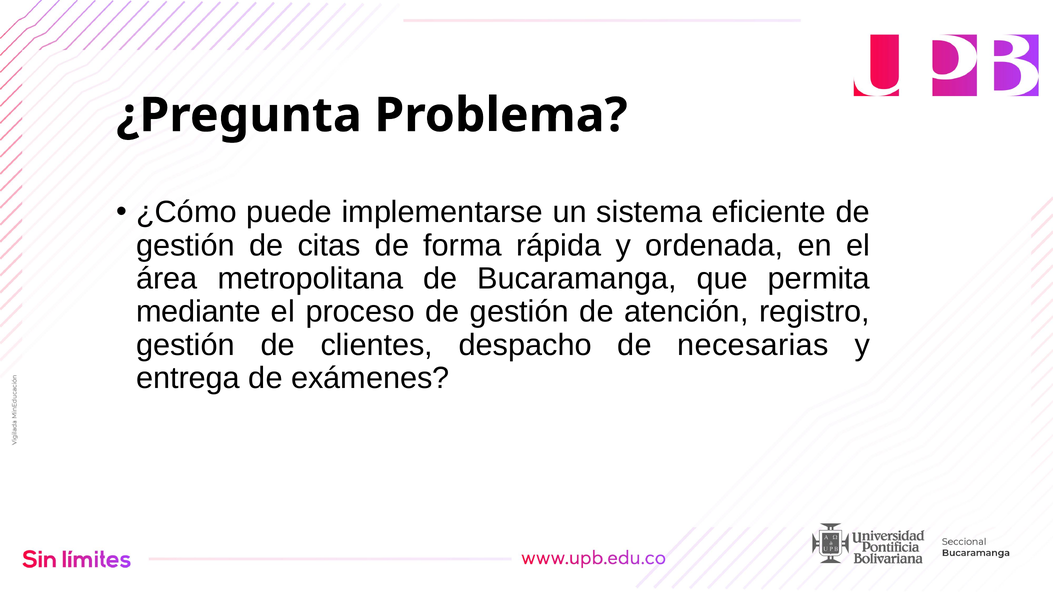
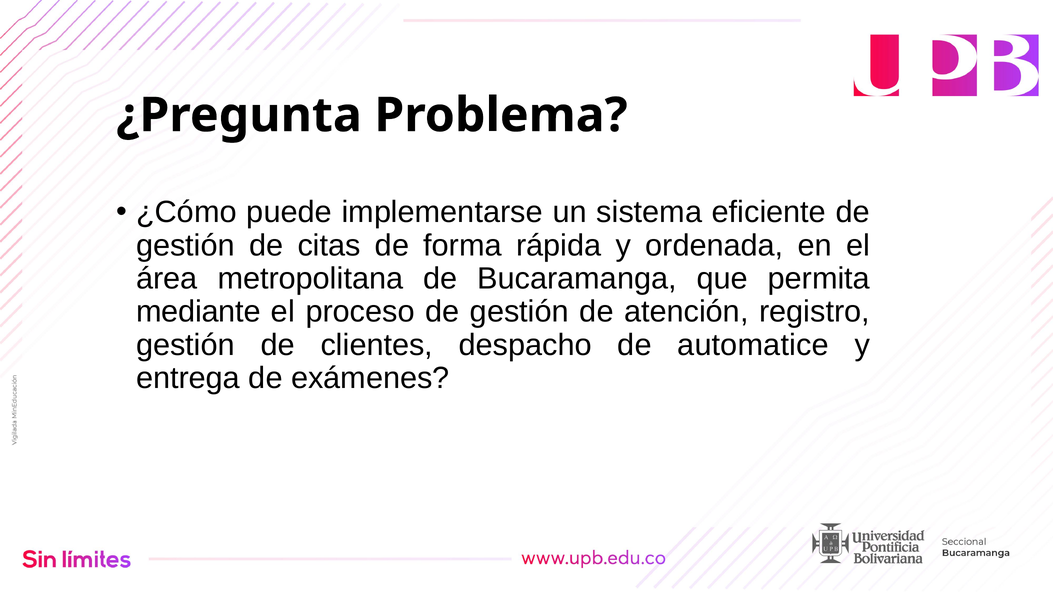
necesarias: necesarias -> automatice
